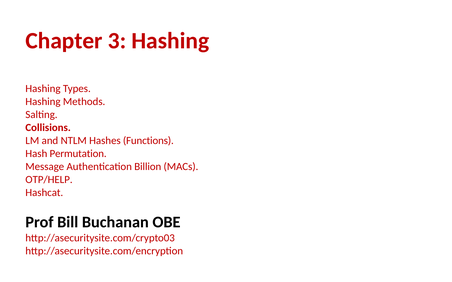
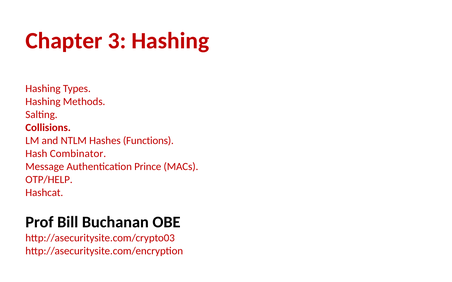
Permutation: Permutation -> Combinator
Billion: Billion -> Prince
